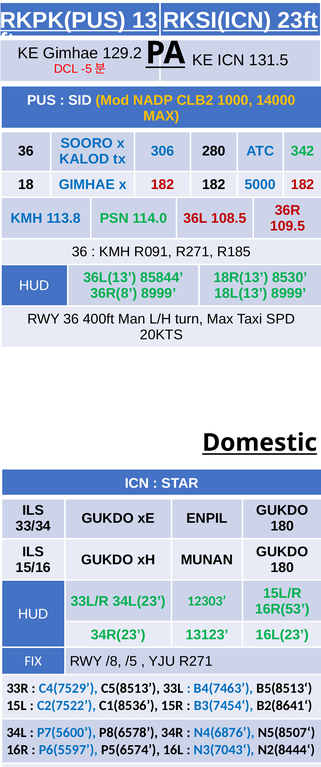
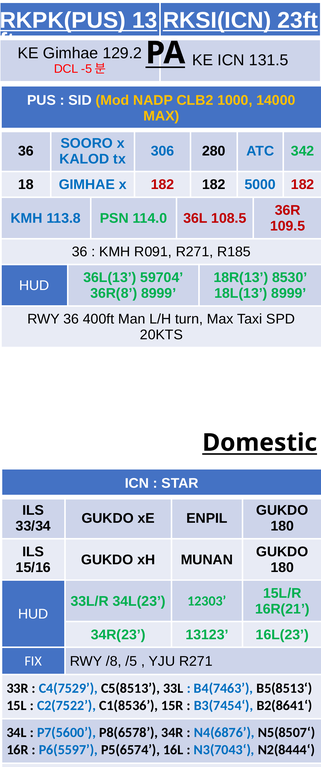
85844: 85844 -> 59704
16R(53: 16R(53 -> 16R(21
